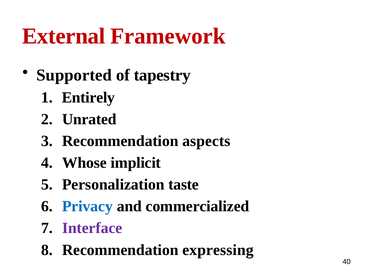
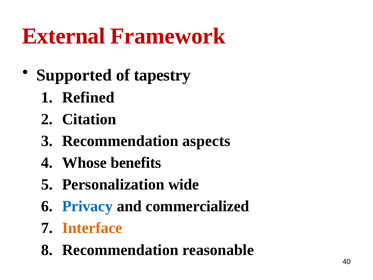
Entirely: Entirely -> Refined
Unrated: Unrated -> Citation
implicit: implicit -> benefits
taste: taste -> wide
Interface colour: purple -> orange
expressing: expressing -> reasonable
